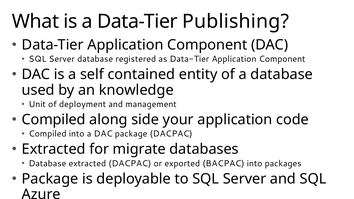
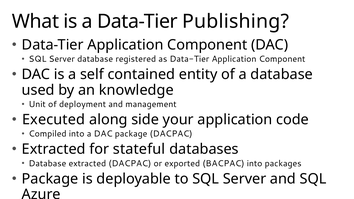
Compiled at (54, 120): Compiled -> Executed
migrate: migrate -> stateful
